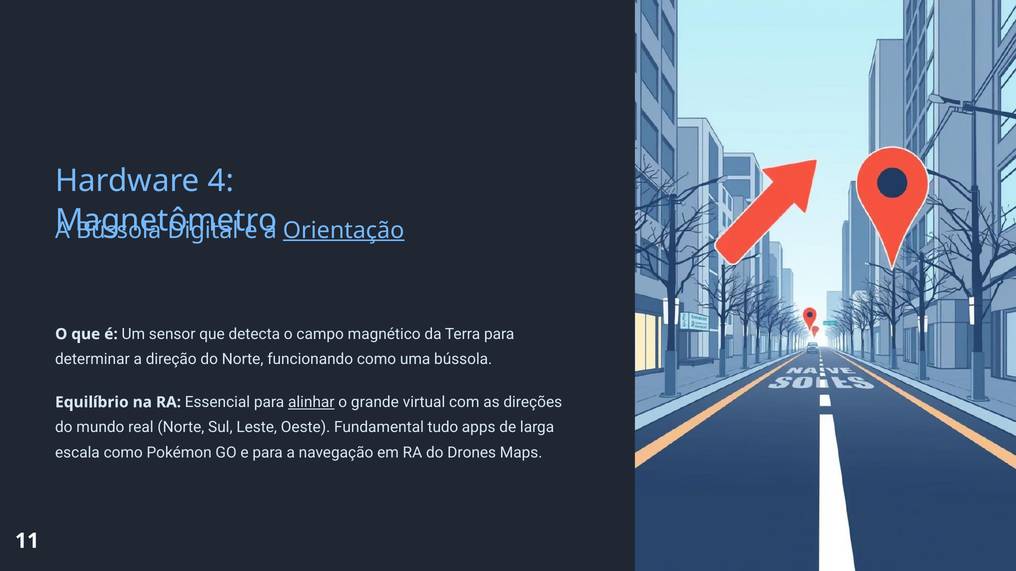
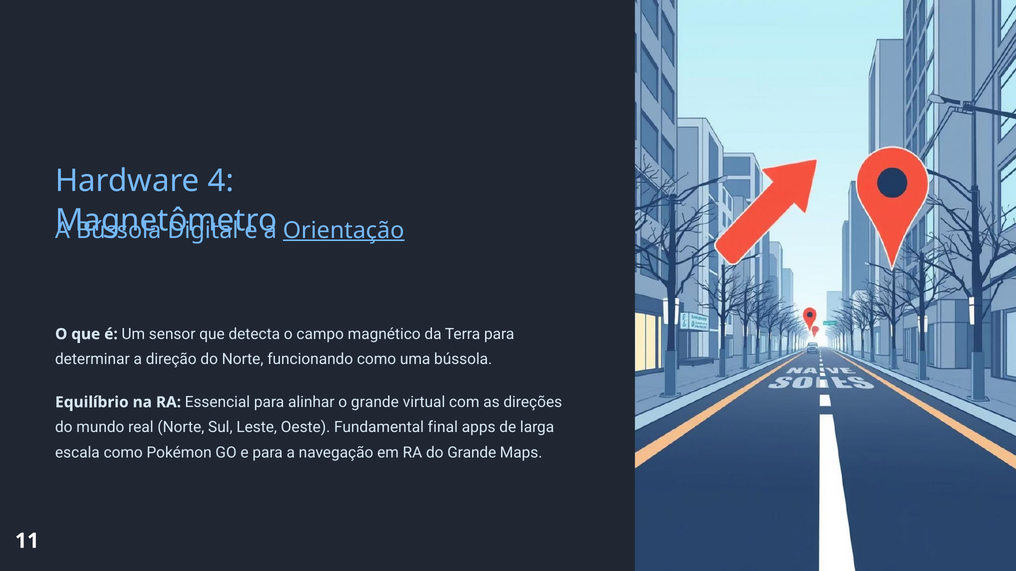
alinhar underline: present -> none
tudo: tudo -> final
do Drones: Drones -> Grande
